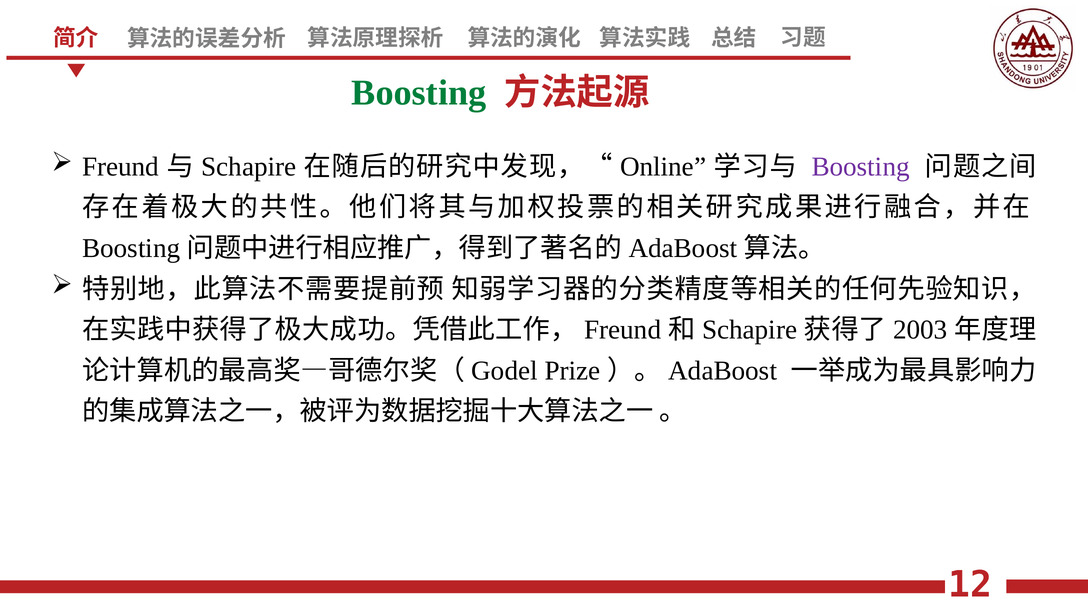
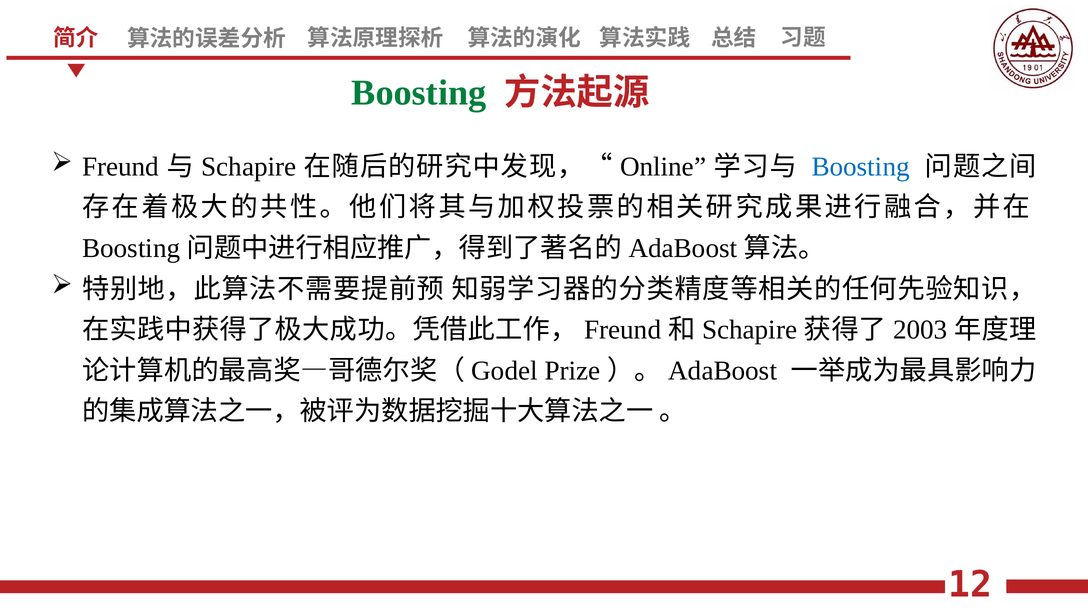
Boosting at (861, 167) colour: purple -> blue
